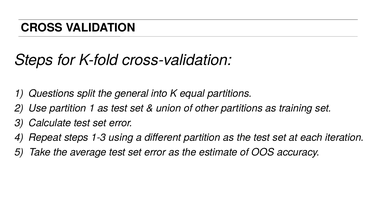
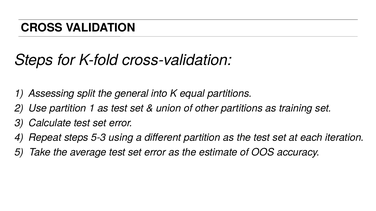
Questions: Questions -> Assessing
1-3: 1-3 -> 5-3
